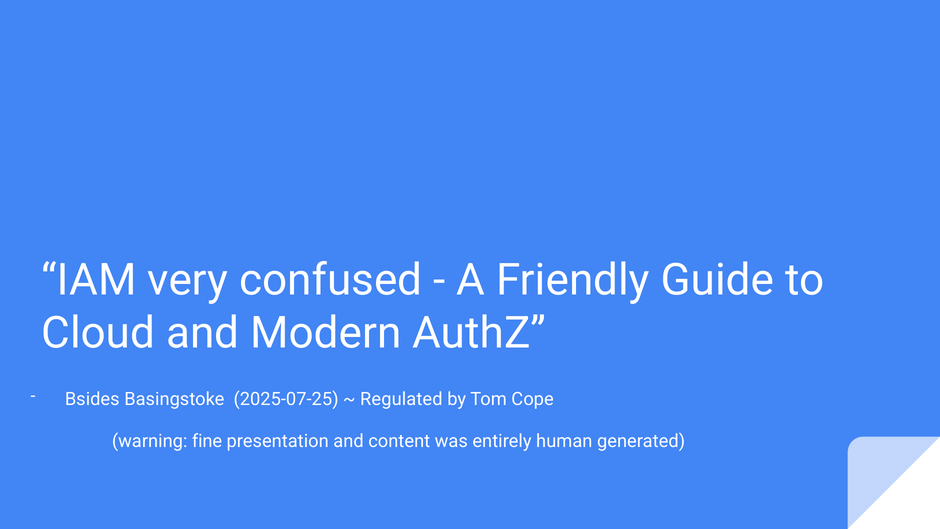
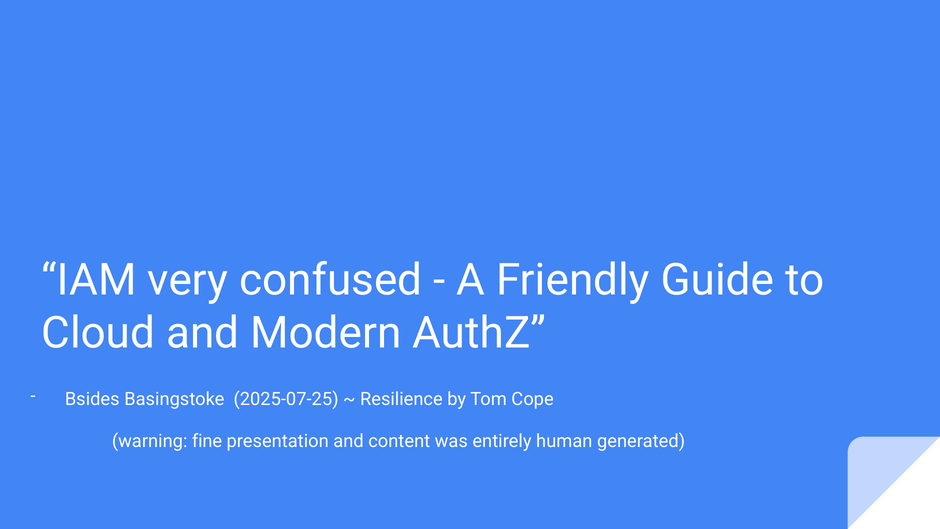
Regulated: Regulated -> Resilience
